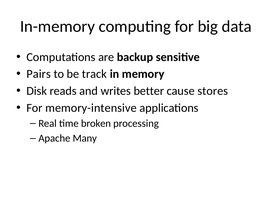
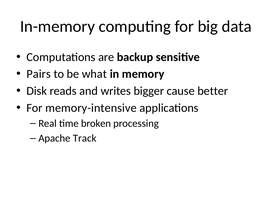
track: track -> what
better: better -> bigger
stores: stores -> better
Many: Many -> Track
